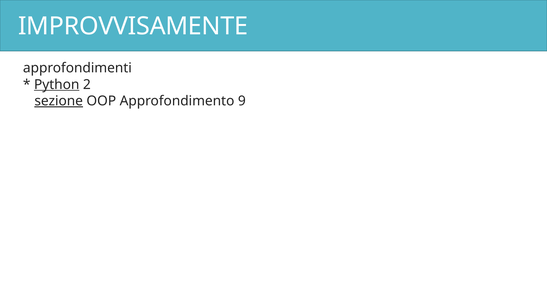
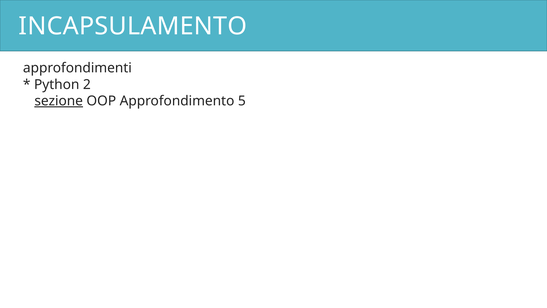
IMPROVVISAMENTE: IMPROVVISAMENTE -> INCAPSULAMENTO
Python underline: present -> none
9: 9 -> 5
